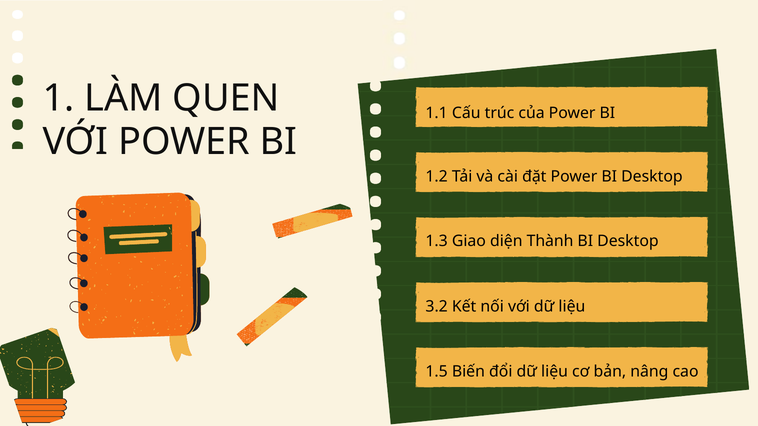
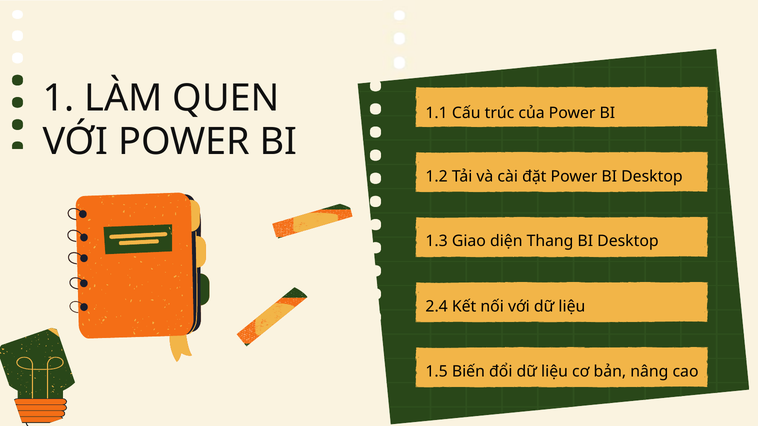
Thành: Thành -> Thang
3.2: 3.2 -> 2.4
